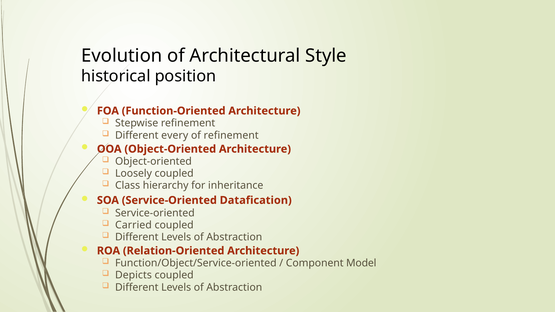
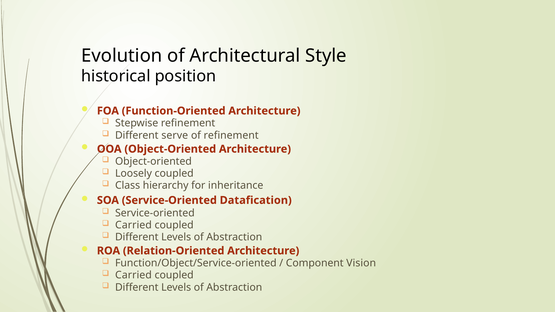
every: every -> serve
Model: Model -> Vision
Depicts at (133, 275): Depicts -> Carried
